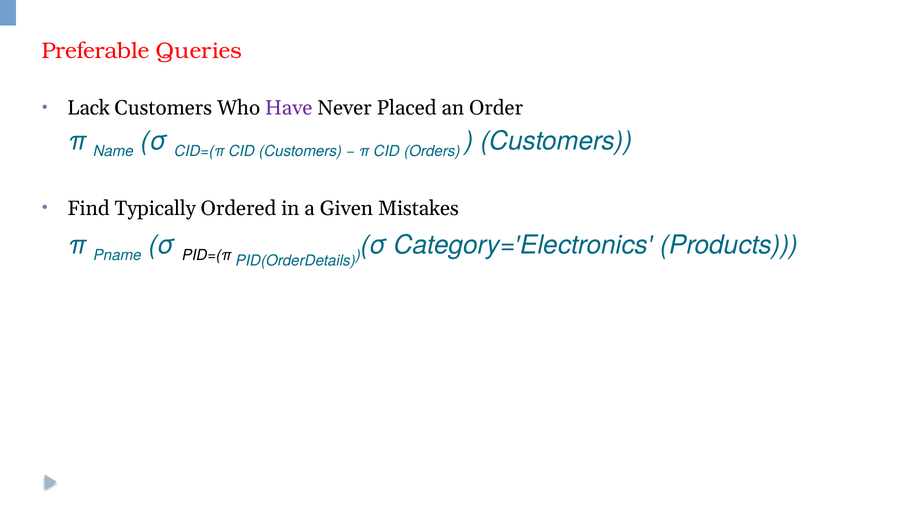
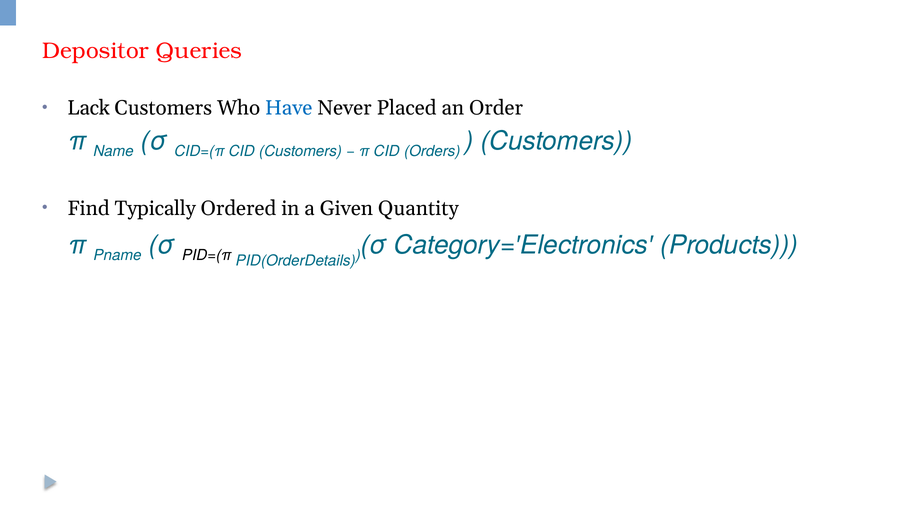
Preferable: Preferable -> Depositor
Have colour: purple -> blue
Mistakes: Mistakes -> Quantity
